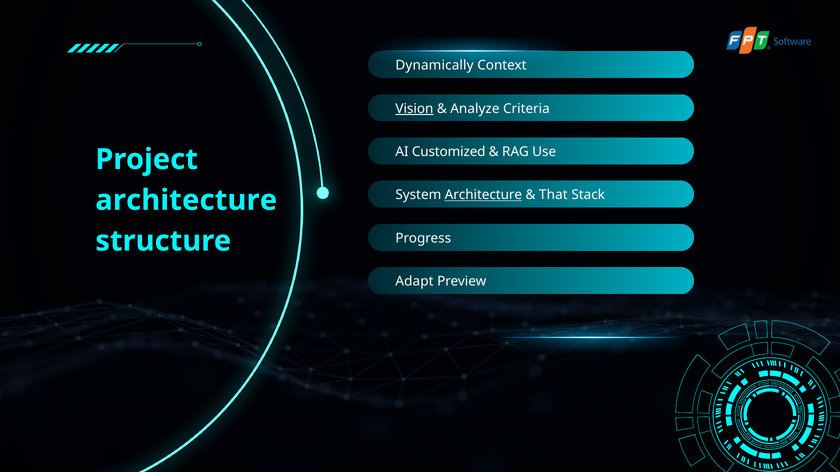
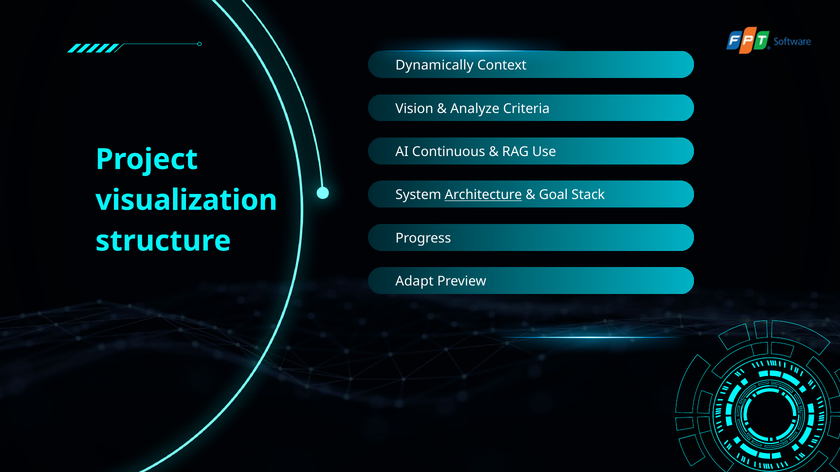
Vision underline: present -> none
Customized: Customized -> Continuous
That: That -> Goal
architecture at (186, 200): architecture -> visualization
